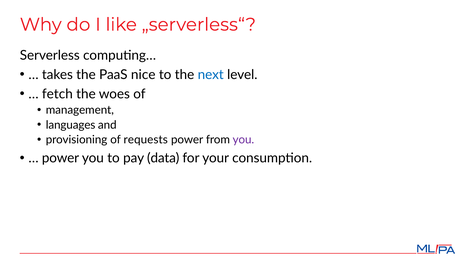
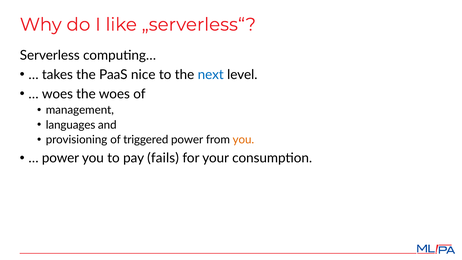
fetch at (57, 94): fetch -> woes
requests: requests -> triggered
you at (243, 140) colour: purple -> orange
data: data -> fails
